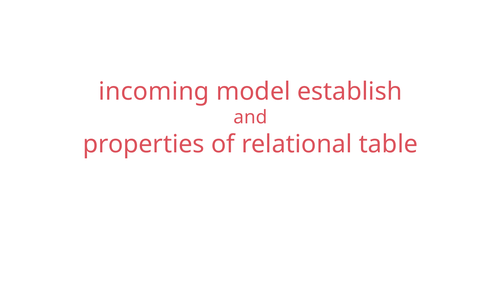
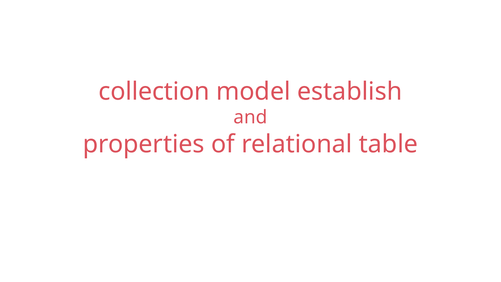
incoming: incoming -> collection
